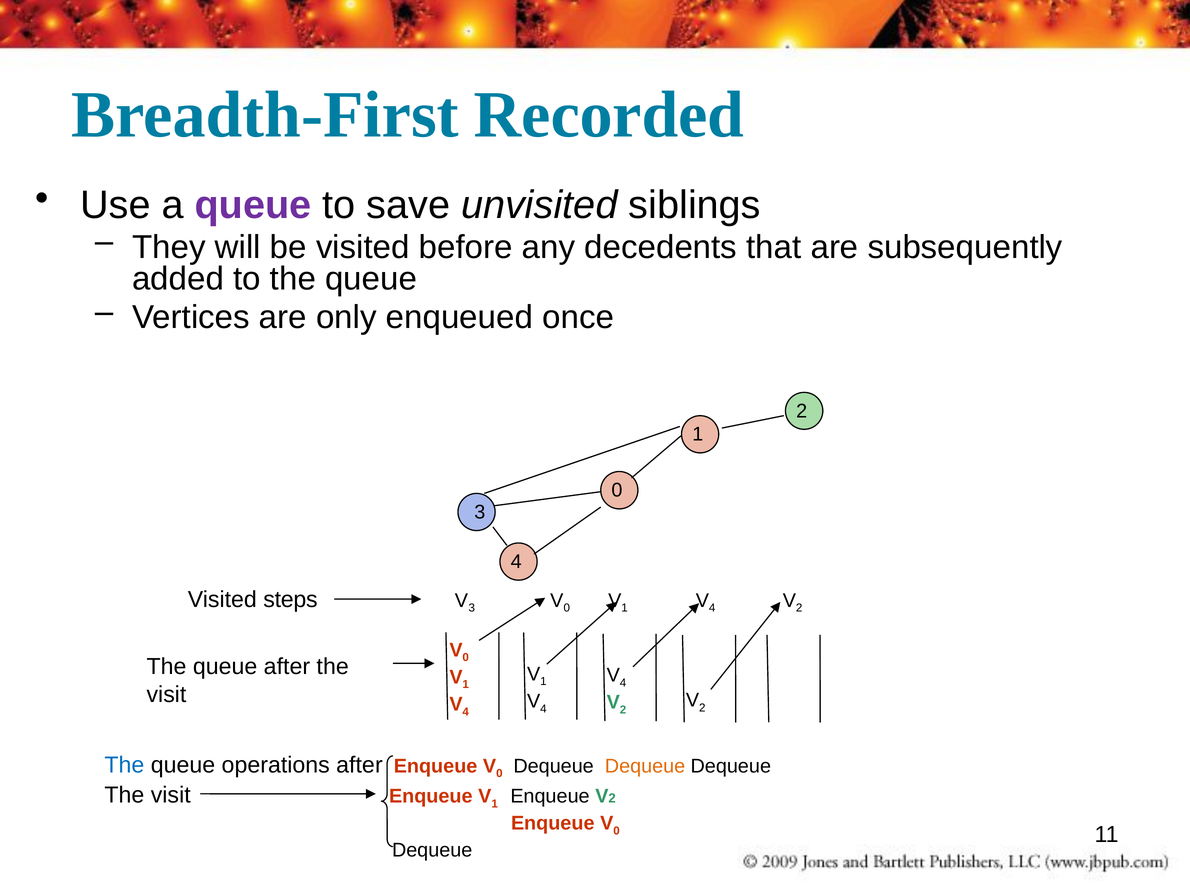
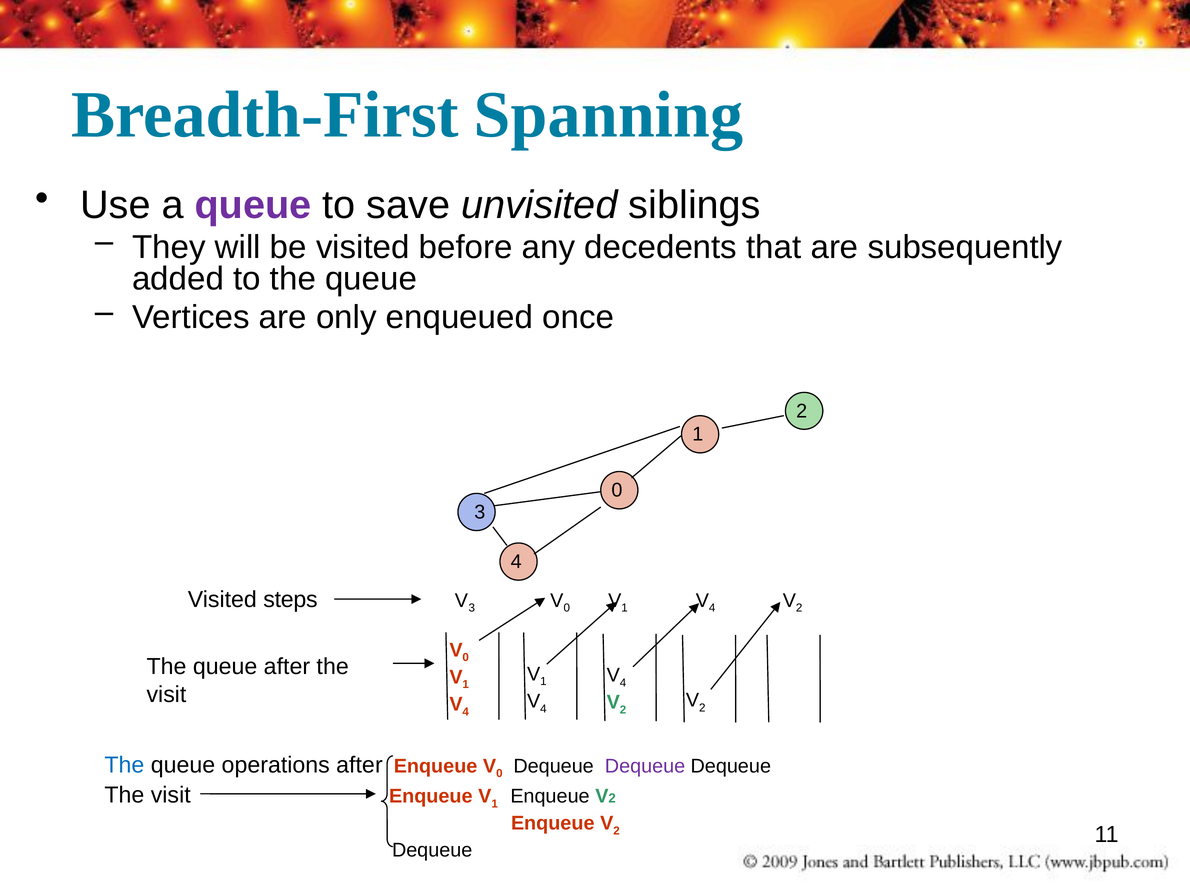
Recorded: Recorded -> Spanning
Dequeue at (645, 766) colour: orange -> purple
0 at (617, 831): 0 -> 2
